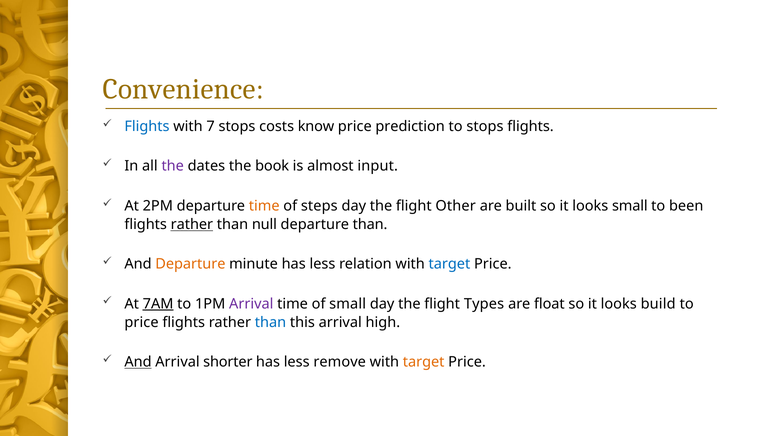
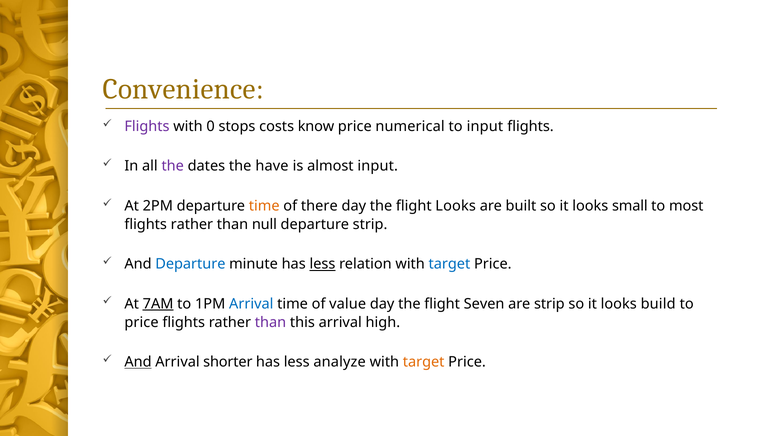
Flights at (147, 127) colour: blue -> purple
7: 7 -> 0
prediction: prediction -> numerical
to stops: stops -> input
book: book -> have
steps: steps -> there
flight Other: Other -> Looks
been: been -> most
rather at (192, 225) underline: present -> none
departure than: than -> strip
Departure at (190, 264) colour: orange -> blue
less at (322, 264) underline: none -> present
Arrival at (251, 304) colour: purple -> blue
of small: small -> value
Types: Types -> Seven
are float: float -> strip
than at (271, 322) colour: blue -> purple
remove: remove -> analyze
